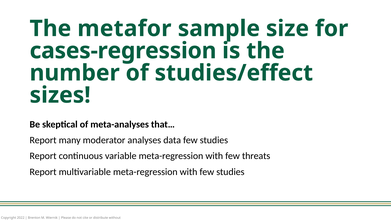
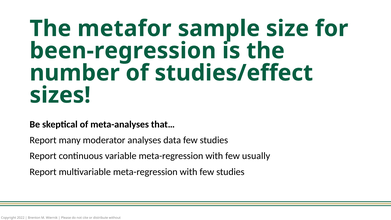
cases-regression: cases-regression -> been-regression
threats: threats -> usually
